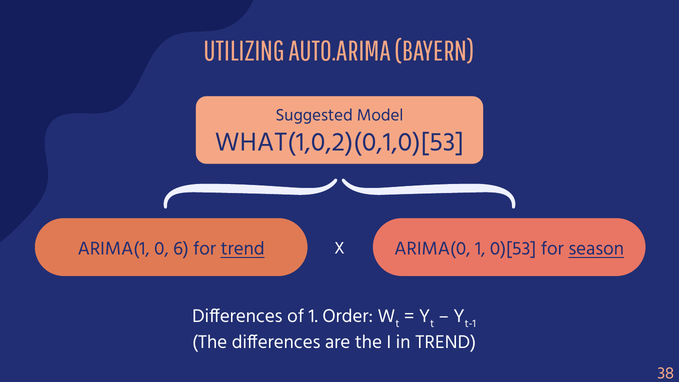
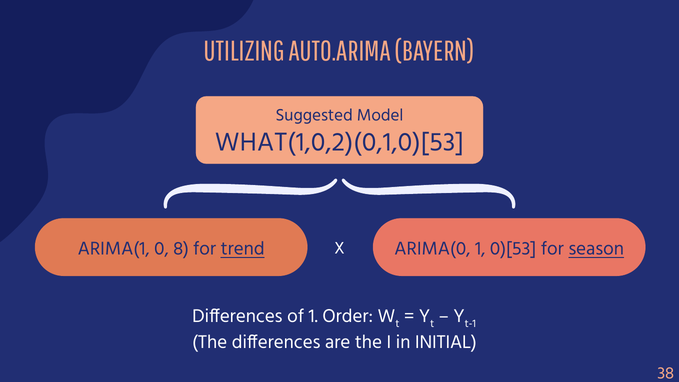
6: 6 -> 8
in TREND: TREND -> INITIAL
